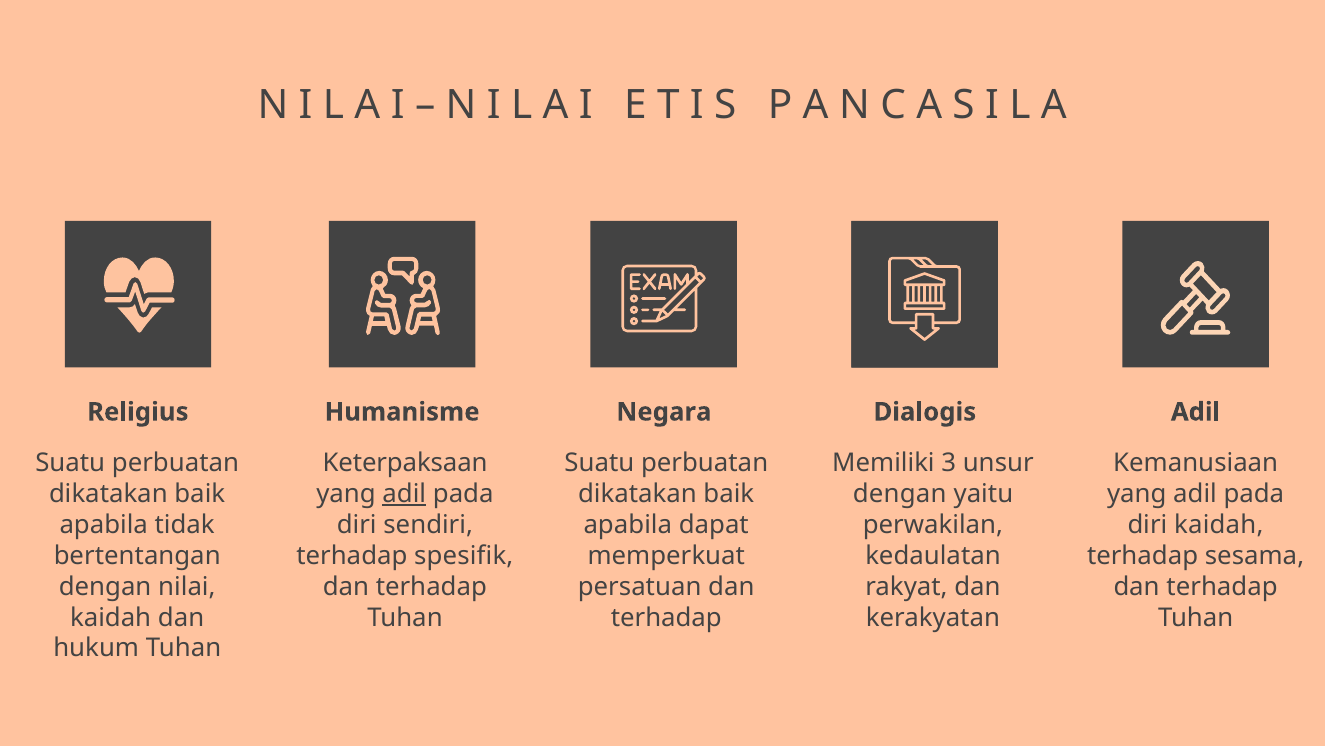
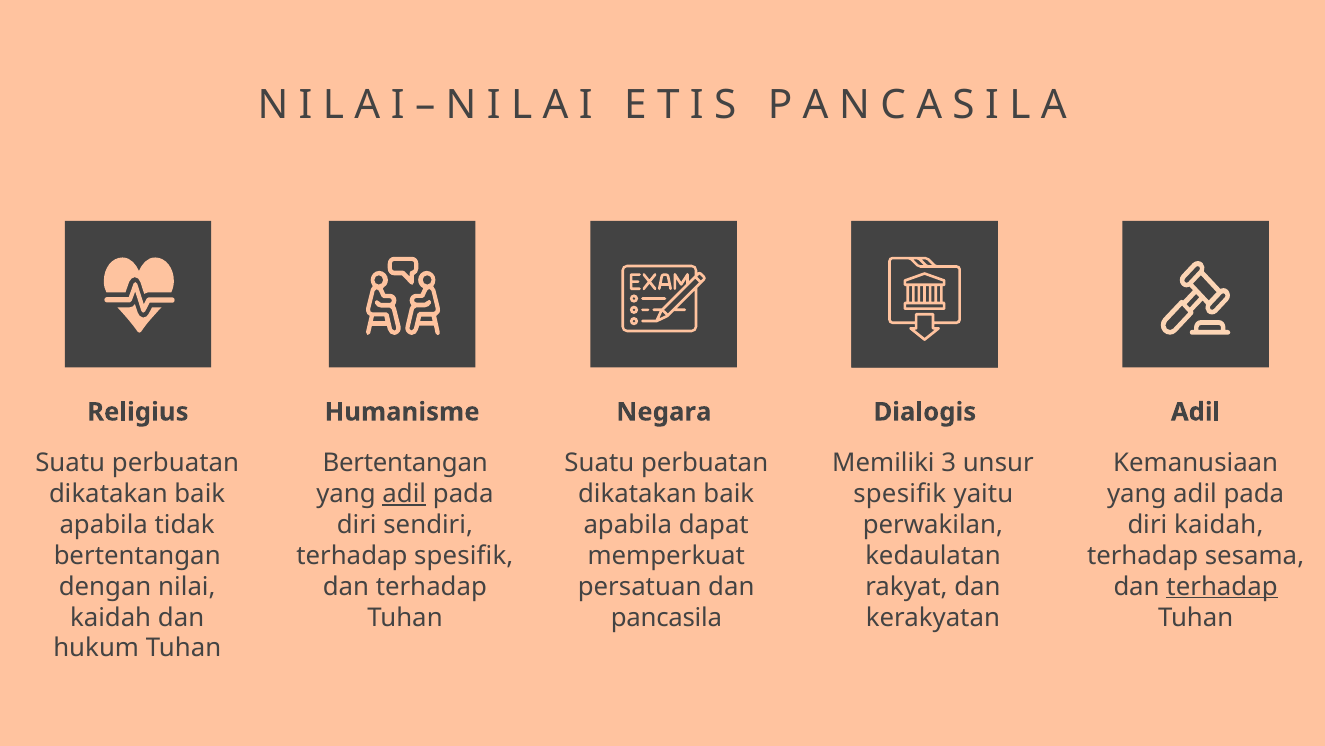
Keterpaksaan at (405, 462): Keterpaksaan -> Bertentangan
dengan at (900, 493): dengan -> spesifik
terhadap at (1222, 586) underline: none -> present
terhadap at (666, 617): terhadap -> pancasila
